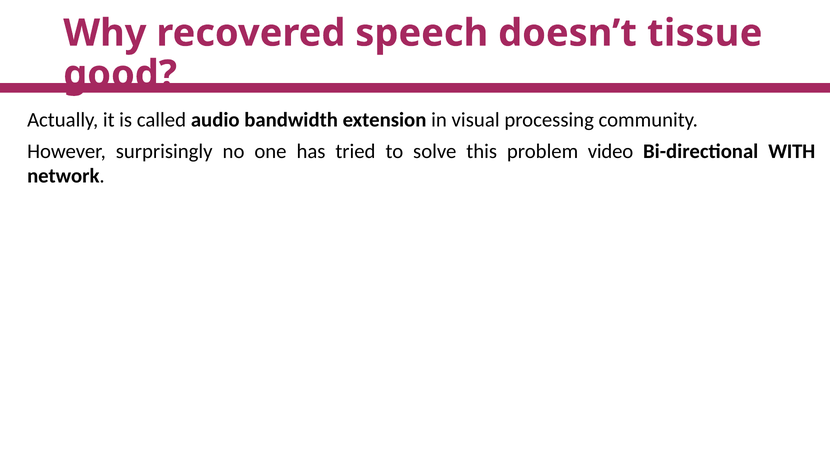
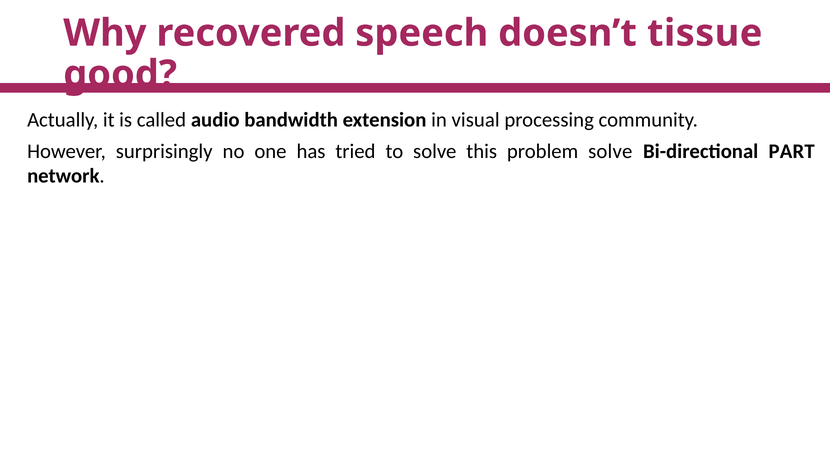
problem video: video -> solve
WITH: WITH -> PART
